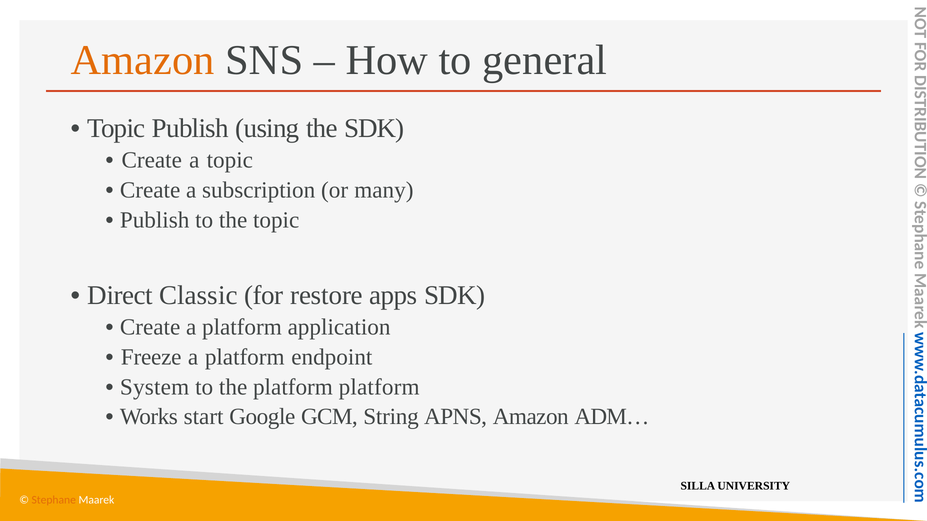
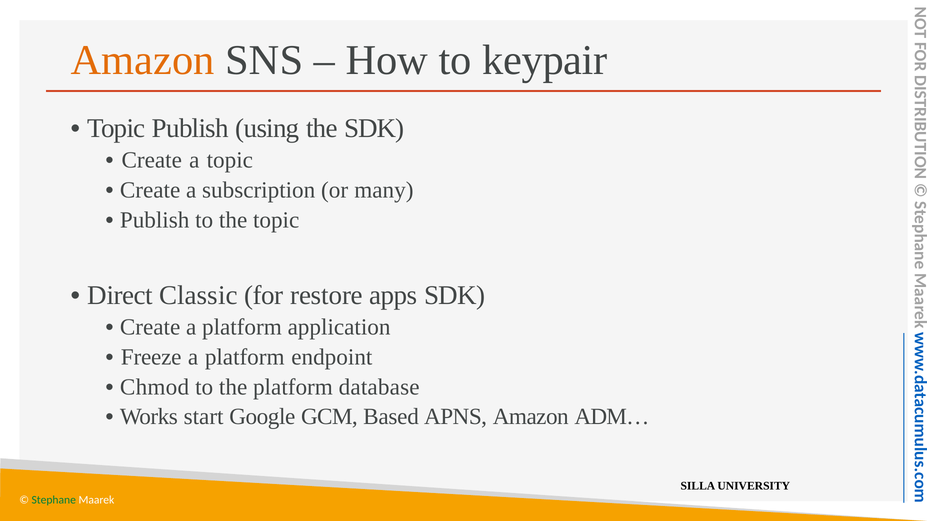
general: general -> keypair
System: System -> Chmod
platform platform: platform -> database
String: String -> Based
Stephane colour: orange -> green
